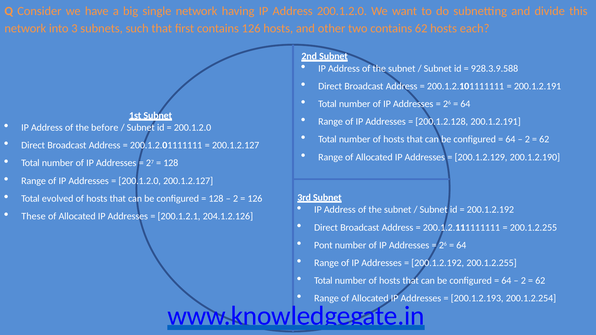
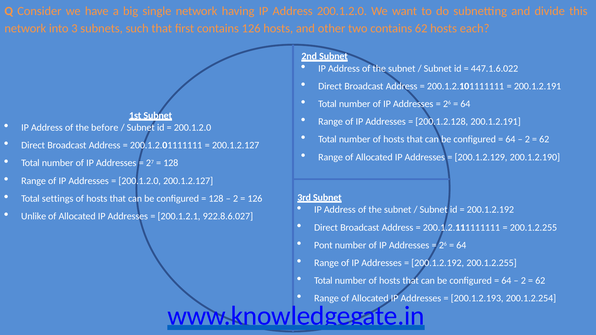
928.3.9.588: 928.3.9.588 -> 447.1.6.022
evolved: evolved -> settings
These: These -> Unlike
204.1.2.126: 204.1.2.126 -> 922.8.6.027
